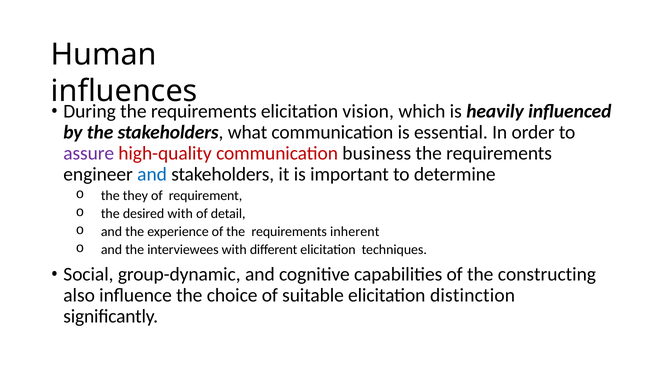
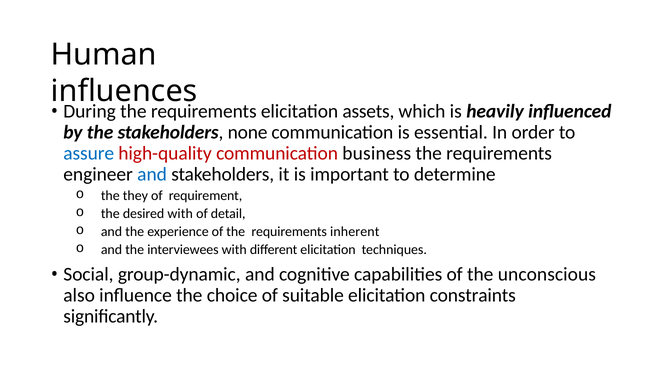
vision: vision -> assets
what: what -> none
assure colour: purple -> blue
constructing: constructing -> unconscious
distinction: distinction -> constraints
